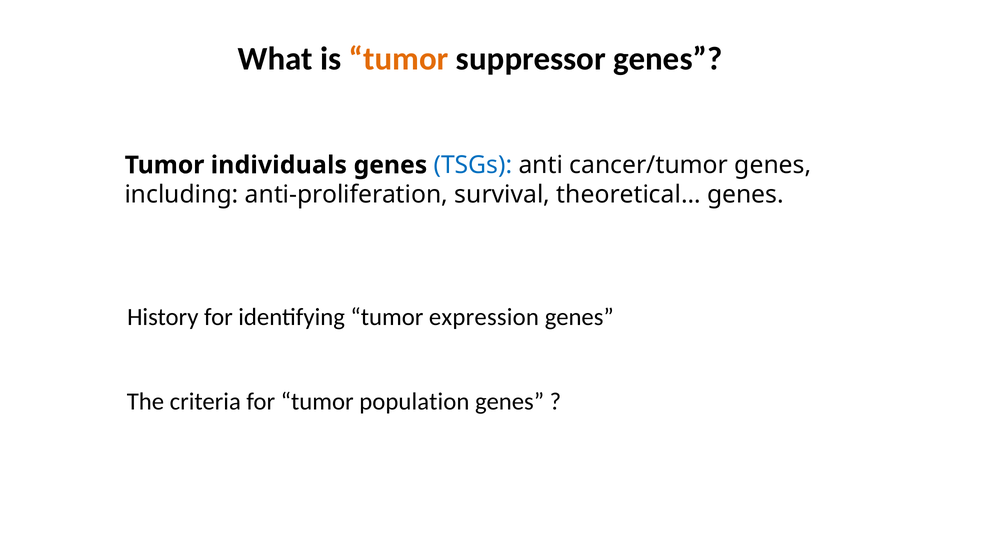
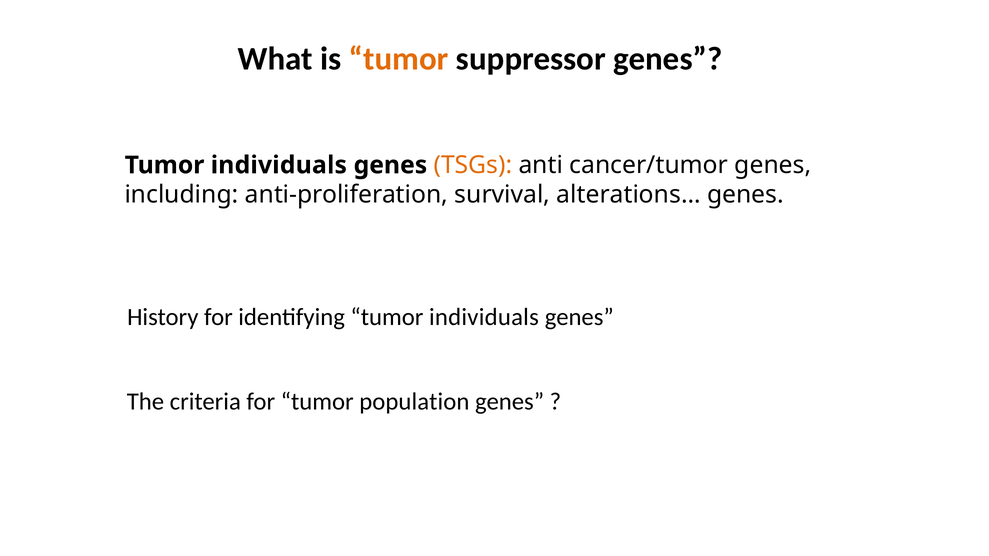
TSGs colour: blue -> orange
theoretical…: theoretical… -> alterations…
identifying tumor expression: expression -> individuals
